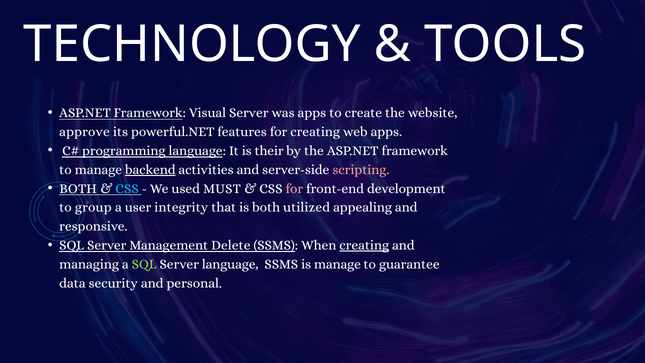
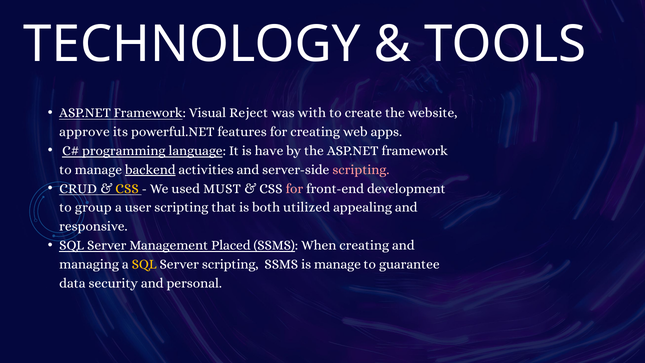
Visual Server: Server -> Reject
was apps: apps -> with
their: their -> have
BOTH at (78, 188): BOTH -> CRUD
CSS at (127, 188) colour: light blue -> yellow
user integrity: integrity -> scripting
Delete: Delete -> Placed
creating at (364, 245) underline: present -> none
SQL at (144, 264) colour: light green -> yellow
Server language: language -> scripting
